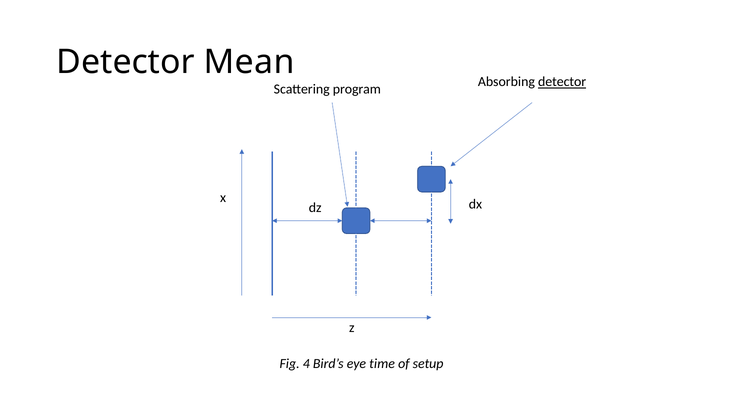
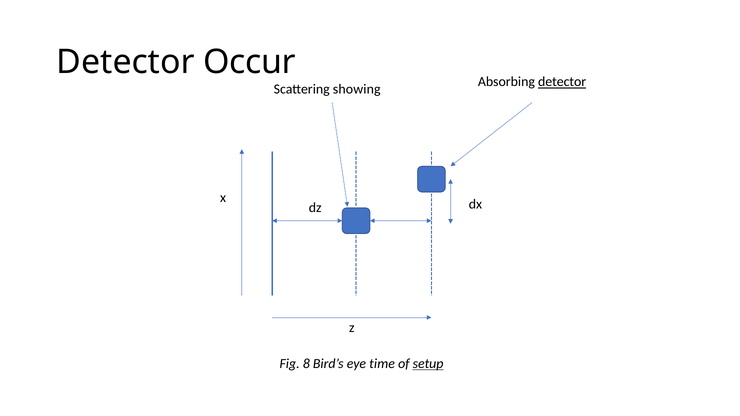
Mean: Mean -> Occur
program: program -> showing
4: 4 -> 8
setup underline: none -> present
